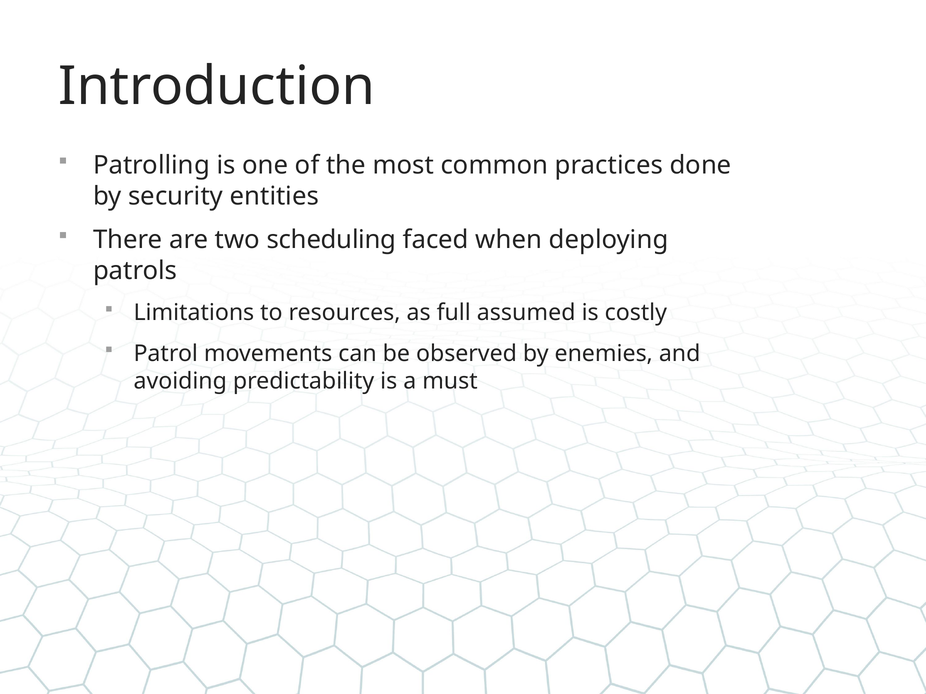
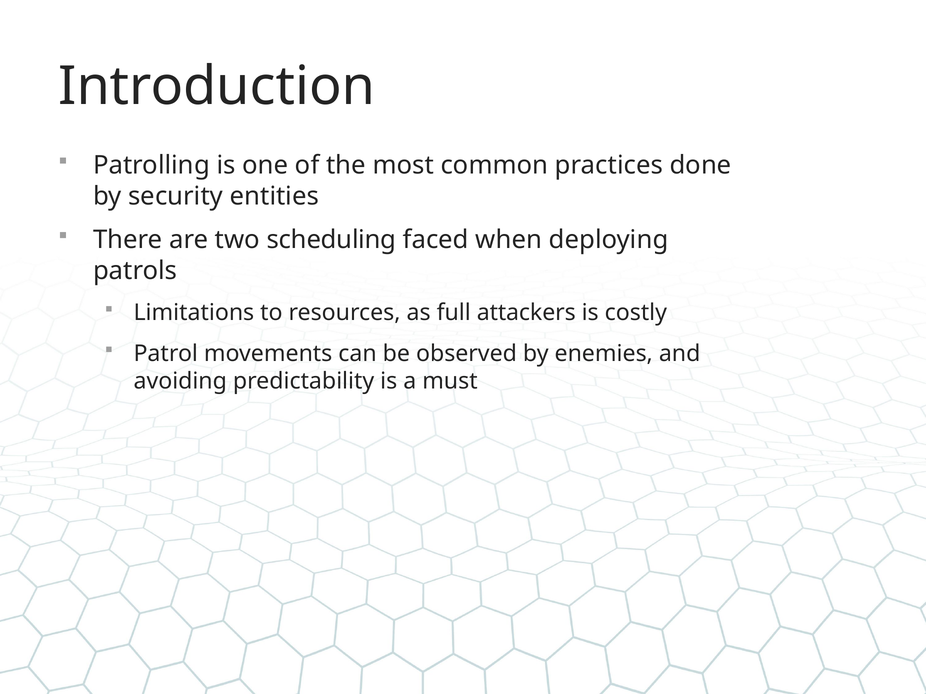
assumed: assumed -> attackers
